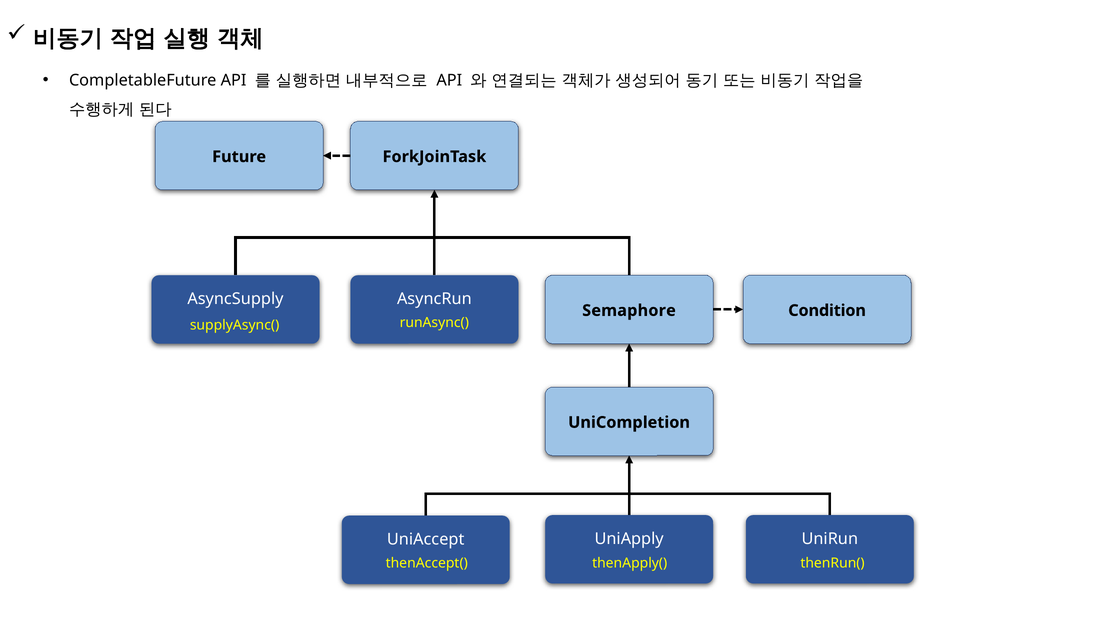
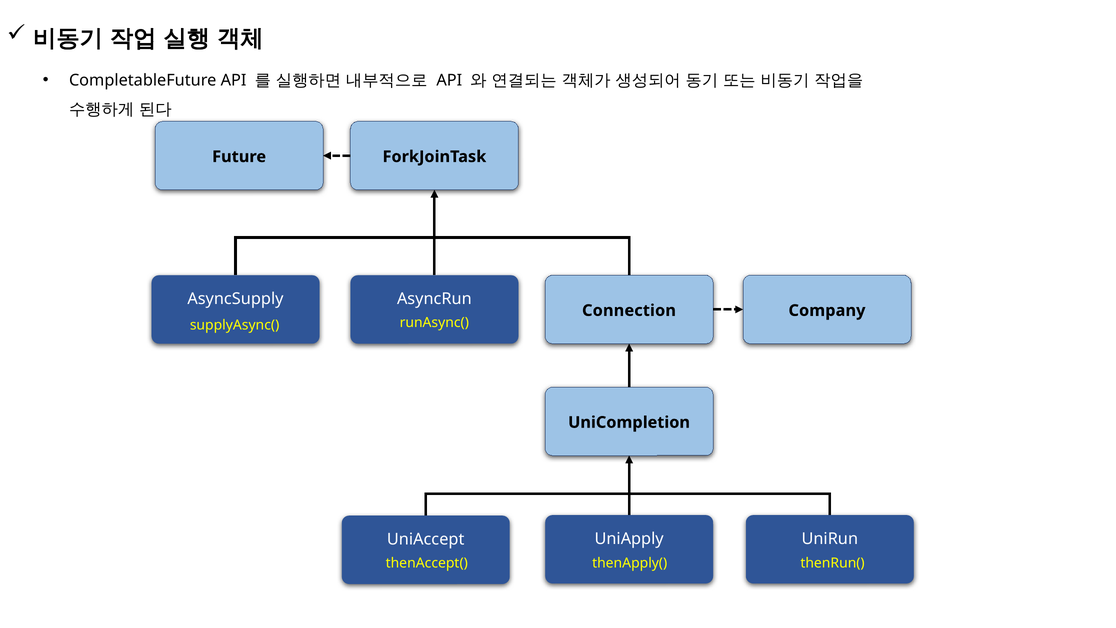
Semaphore: Semaphore -> Connection
Condition: Condition -> Company
